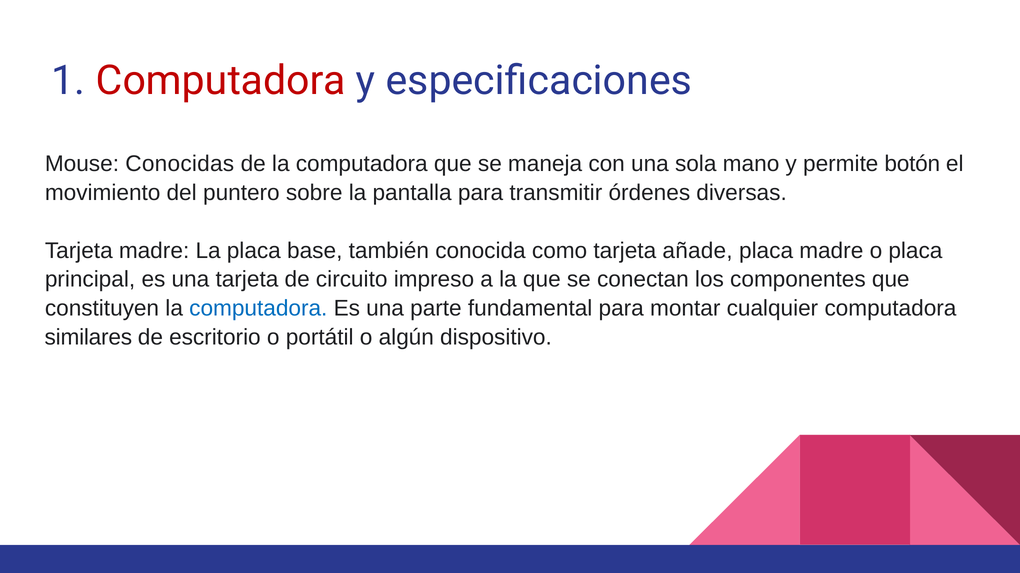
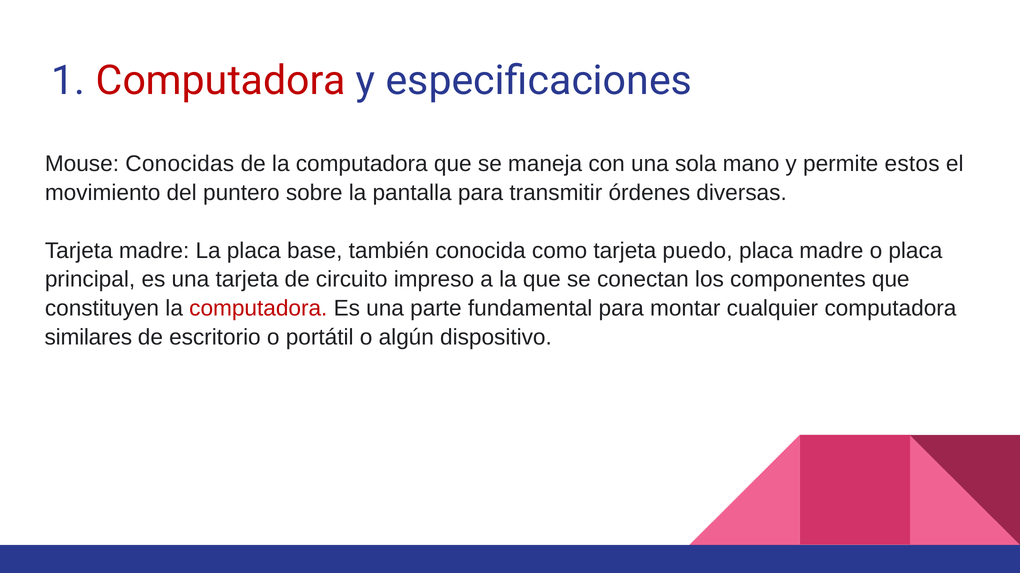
botón: botón -> estos
añade: añade -> puedo
computadora at (258, 309) colour: blue -> red
